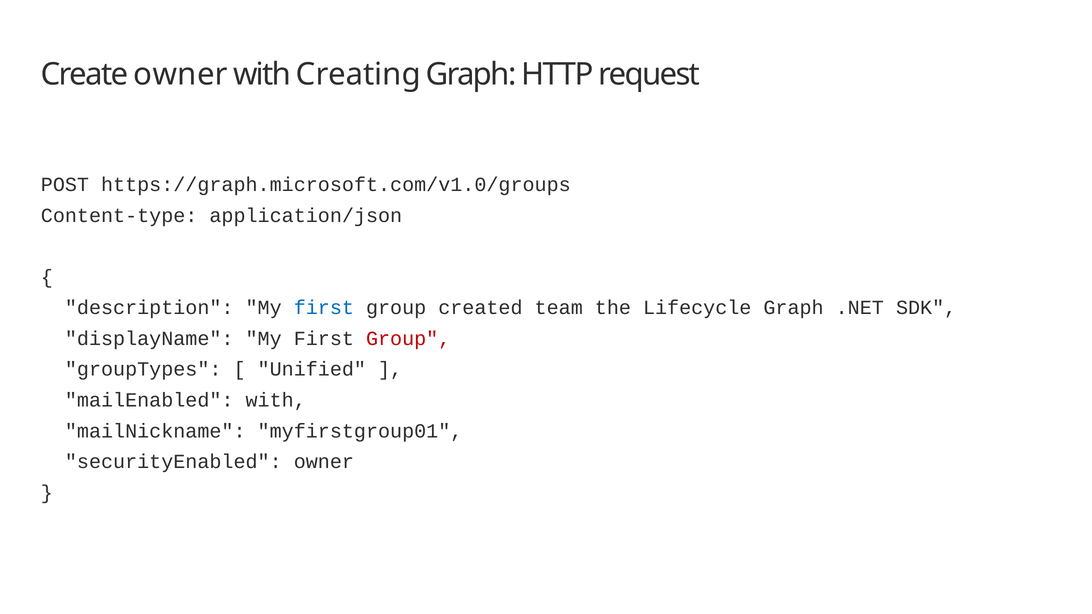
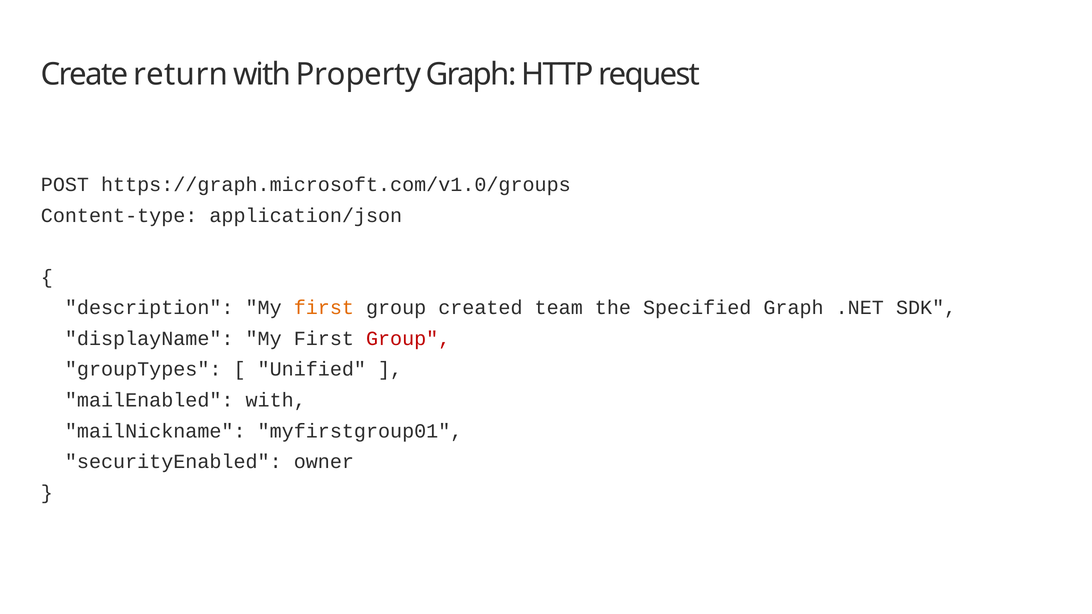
Create owner: owner -> return
Creating: Creating -> Property
first at (324, 308) colour: blue -> orange
Lifecycle: Lifecycle -> Specified
